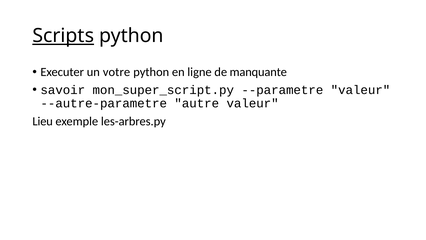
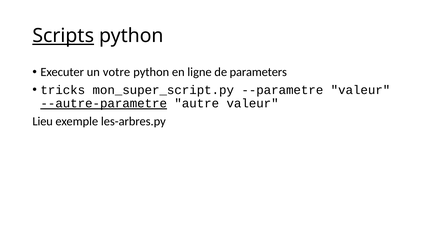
manquante: manquante -> parameters
savoir: savoir -> tricks
--autre-parametre underline: none -> present
